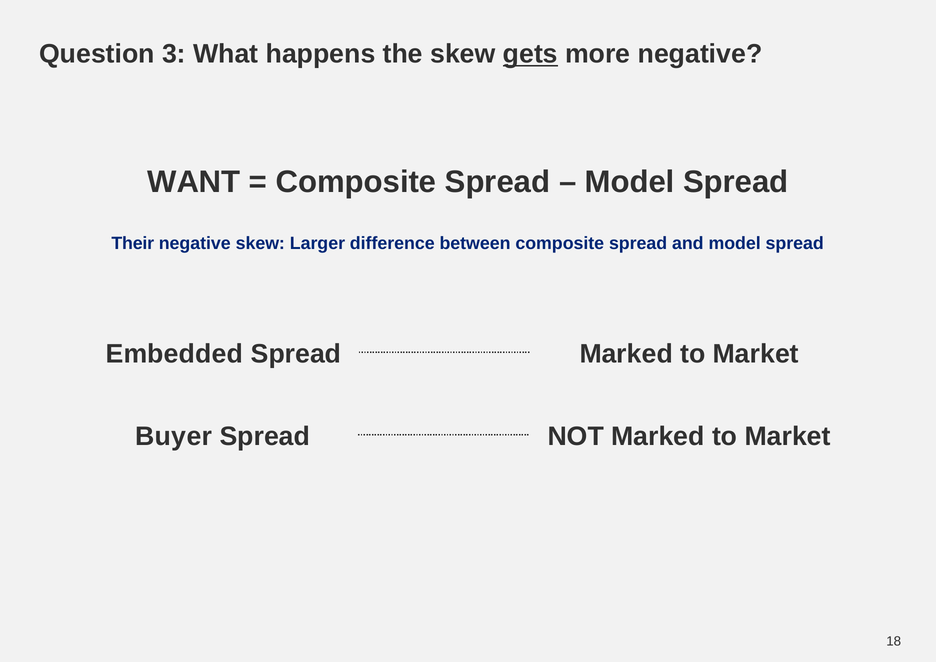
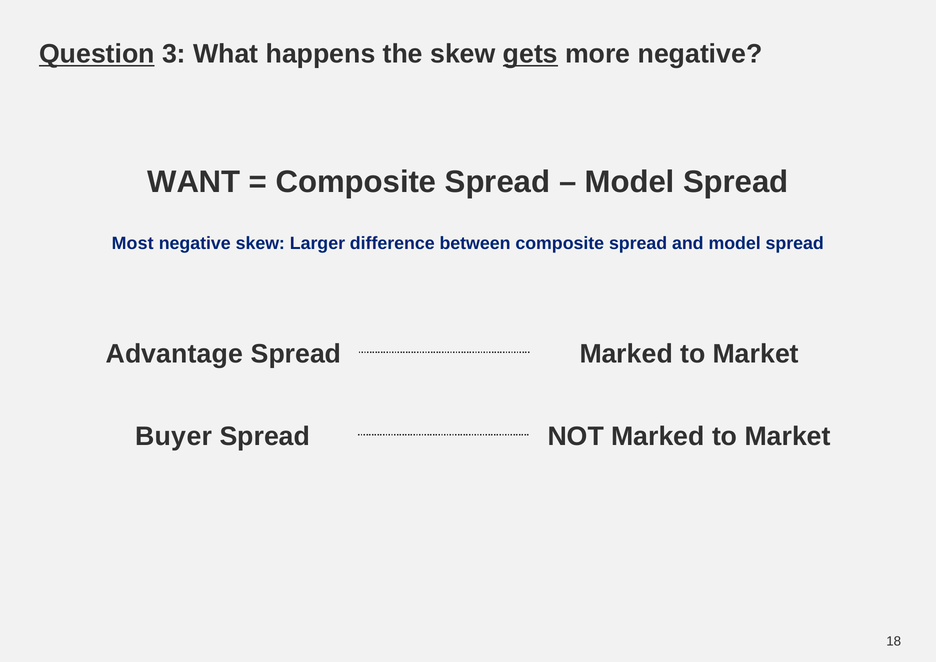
Question underline: none -> present
Their: Their -> Most
Embedded: Embedded -> Advantage
